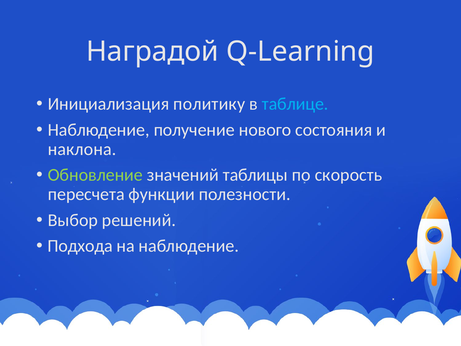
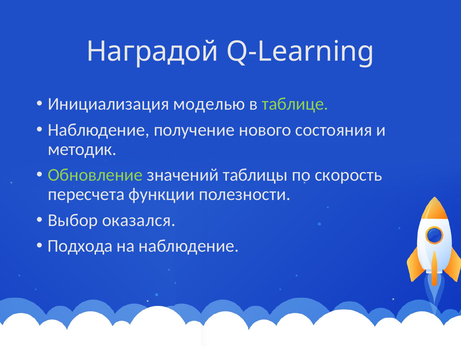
политику: политику -> моделью
таблице colour: light blue -> light green
наклона: наклона -> методик
решений: решений -> оказался
